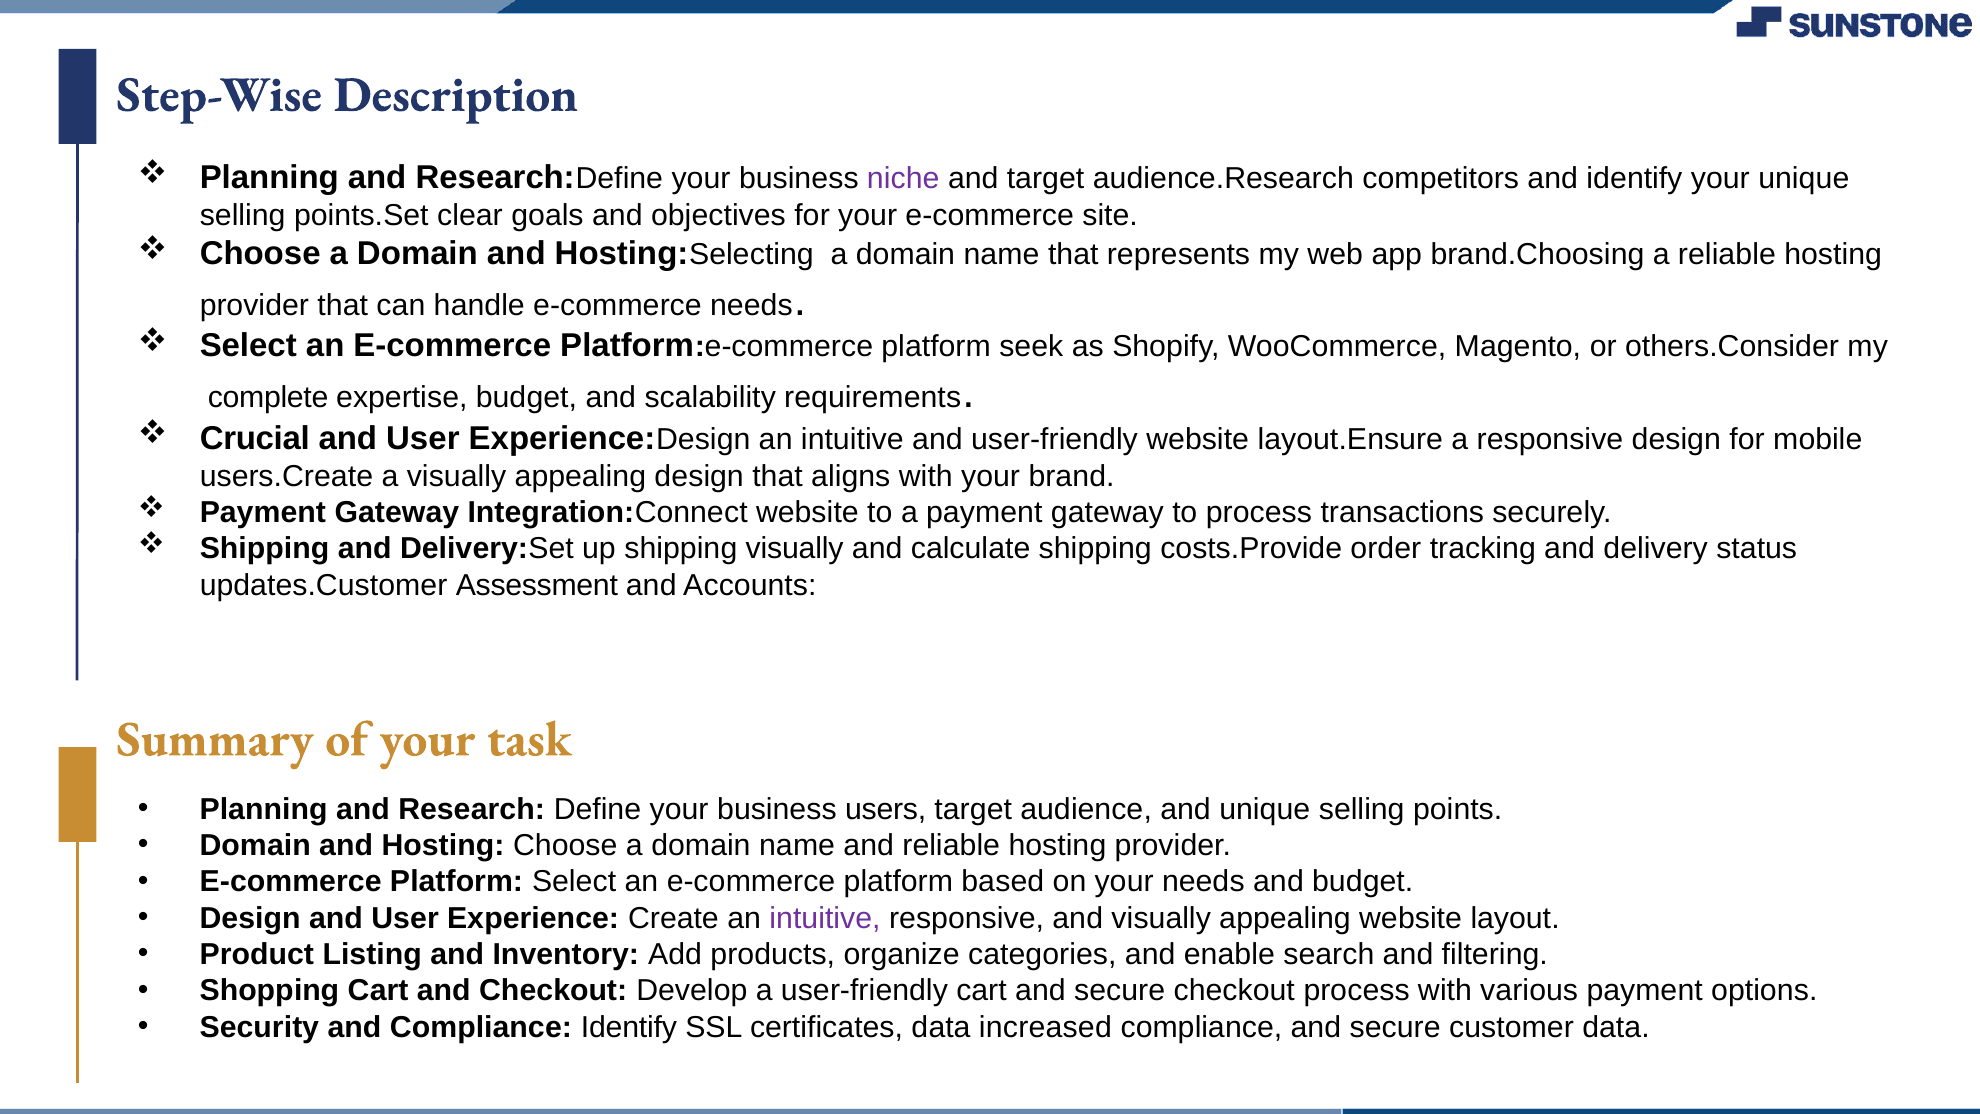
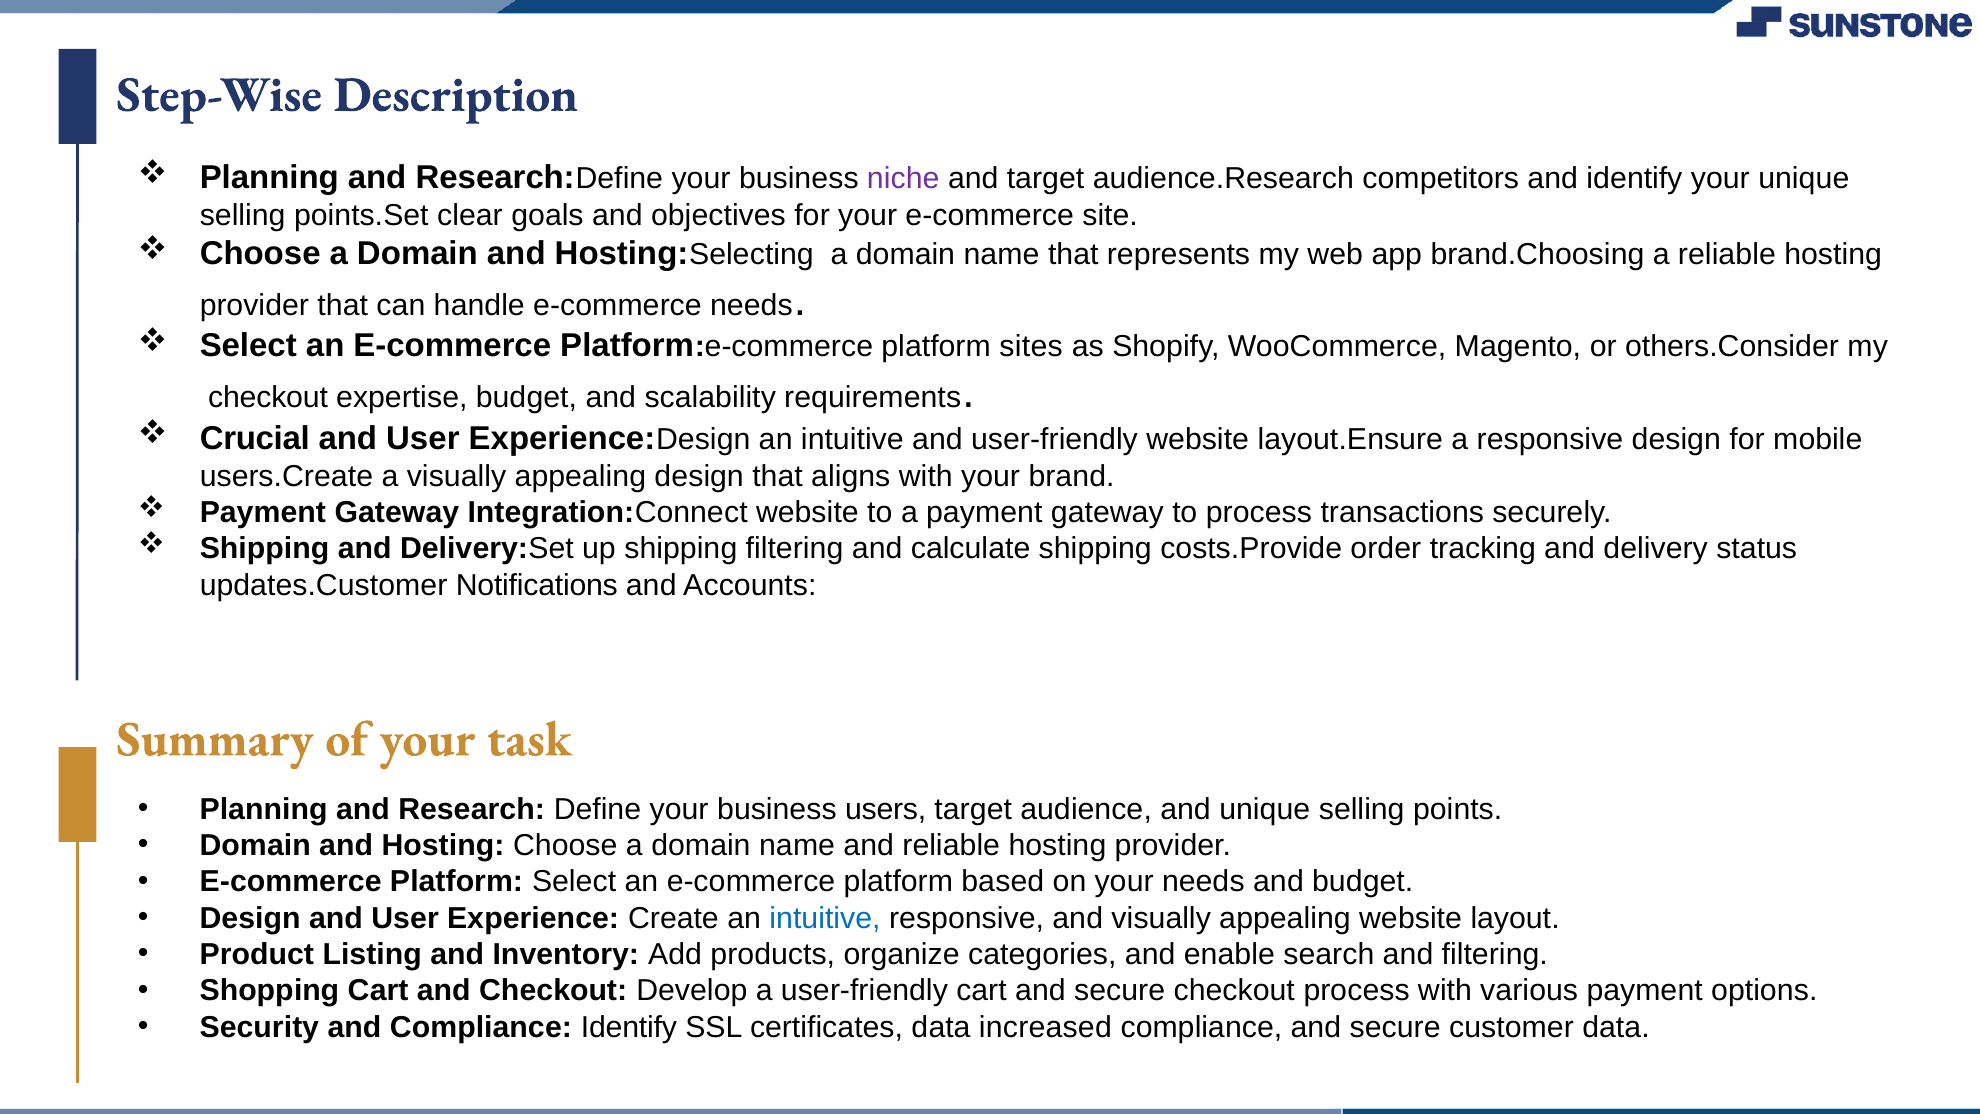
seek: seek -> sites
complete at (268, 397): complete -> checkout
shipping visually: visually -> filtering
Assessment: Assessment -> Notifications
intuitive at (825, 918) colour: purple -> blue
